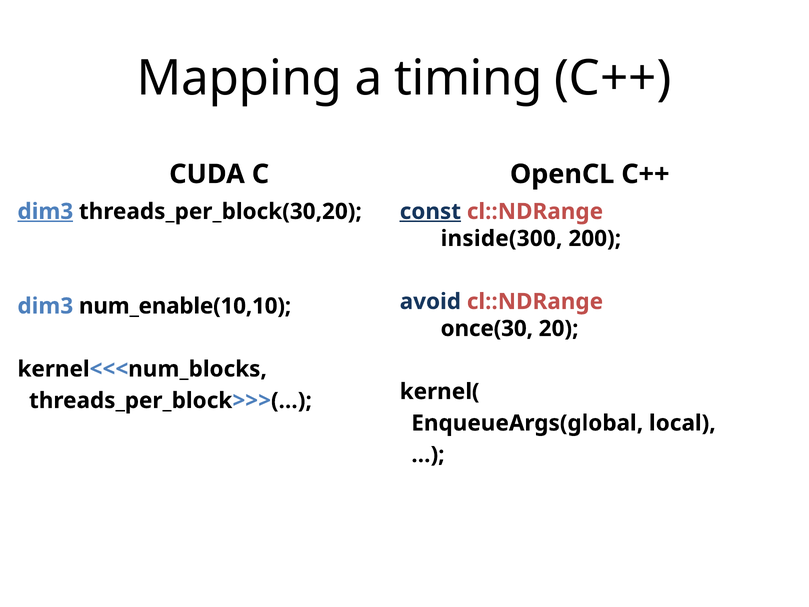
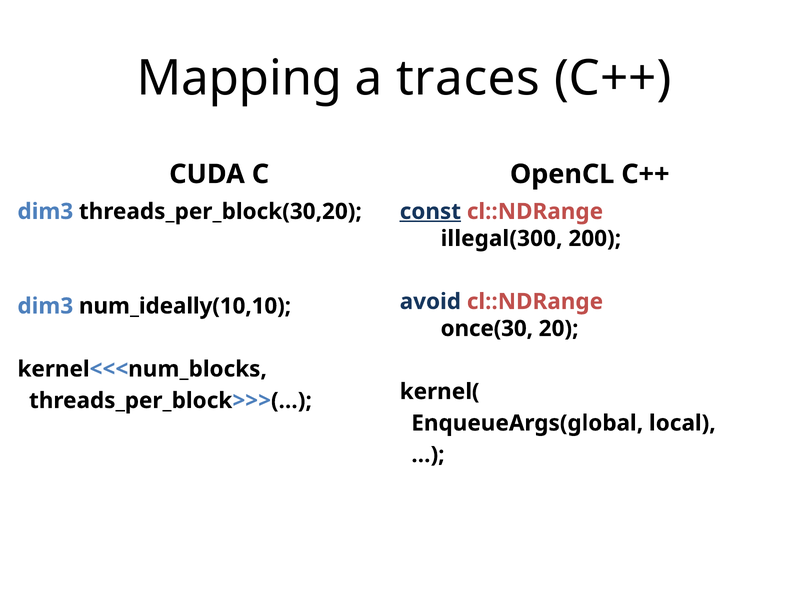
timing: timing -> traces
dim3 at (45, 211) underline: present -> none
inside(300: inside(300 -> illegal(300
num_enable(10,10: num_enable(10,10 -> num_ideally(10,10
